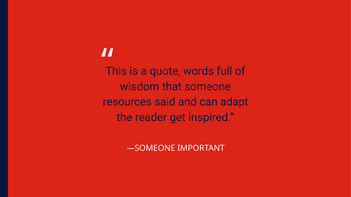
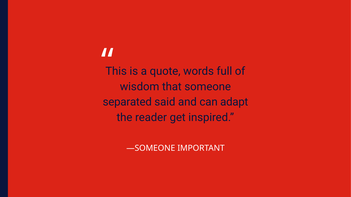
resources: resources -> separated
